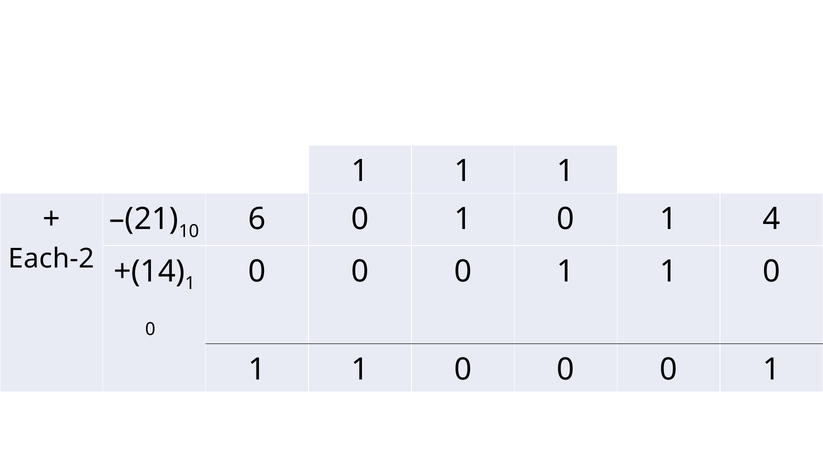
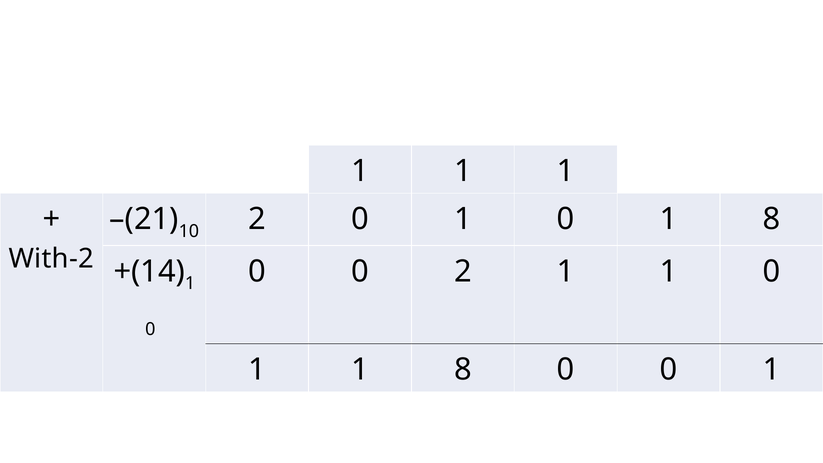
6 at (257, 219): 6 -> 2
0 1 4: 4 -> 8
Each-2: Each-2 -> With-2
0 at (463, 271): 0 -> 2
0 at (463, 370): 0 -> 8
